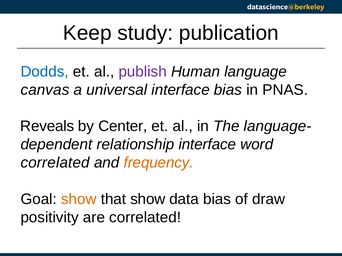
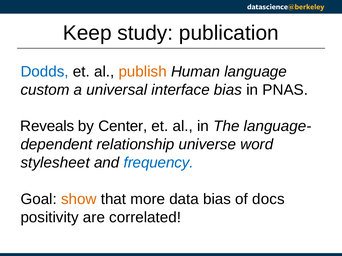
publish colour: purple -> orange
canvas: canvas -> custom
relationship interface: interface -> universe
correlated at (55, 163): correlated -> stylesheet
frequency colour: orange -> blue
that show: show -> more
draw: draw -> docs
